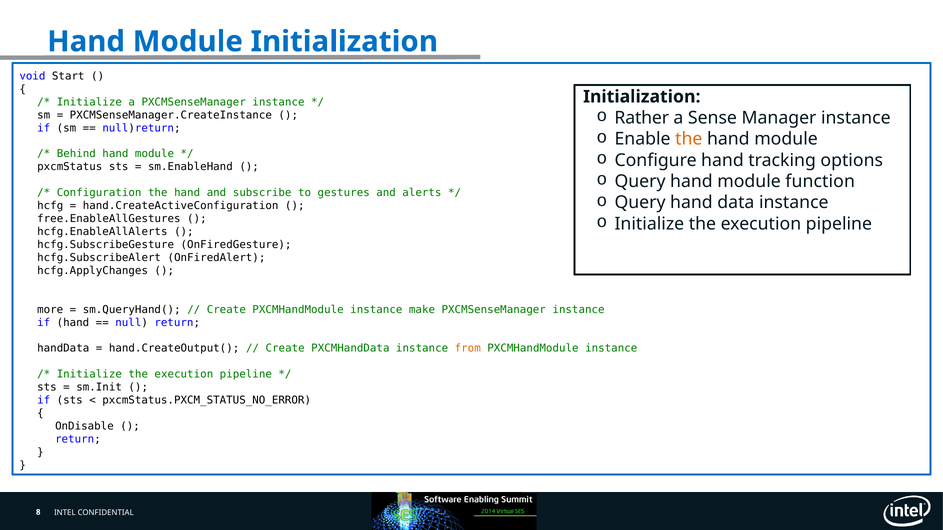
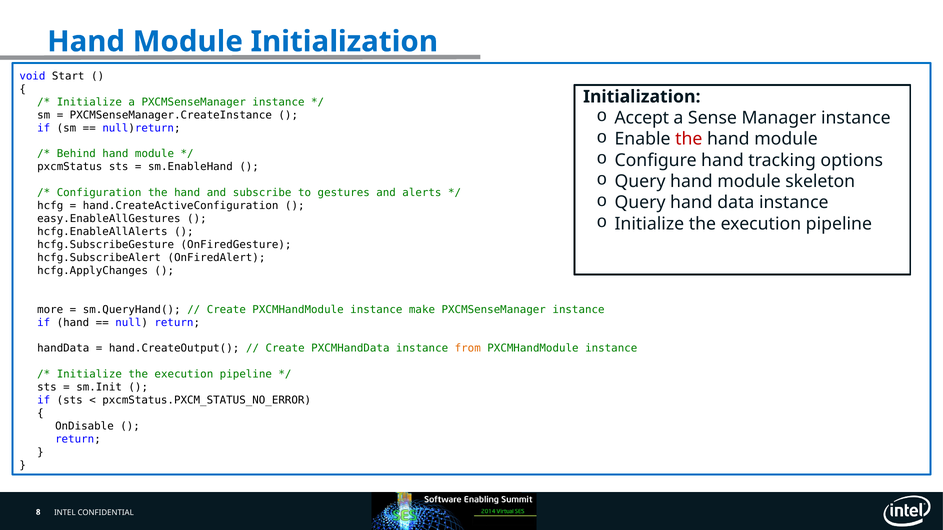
Rather: Rather -> Accept
the at (689, 139) colour: orange -> red
function: function -> skeleton
free.EnableAllGestures: free.EnableAllGestures -> easy.EnableAllGestures
